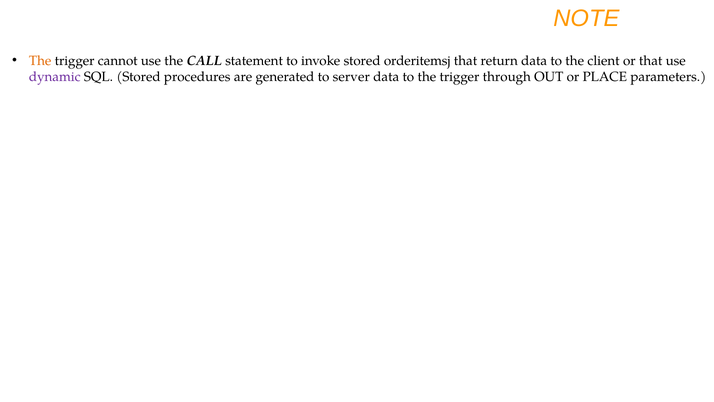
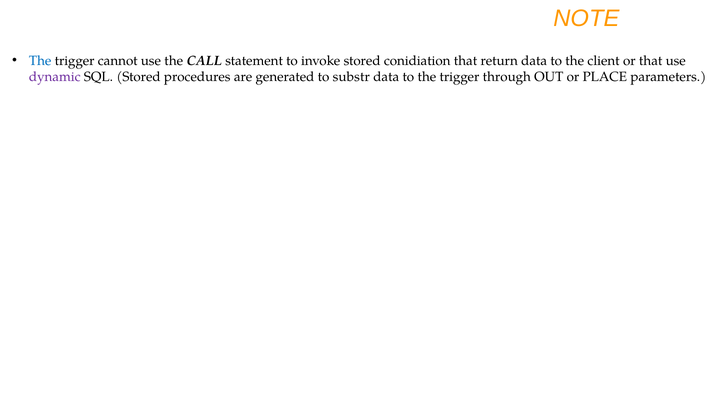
The at (40, 61) colour: orange -> blue
orderitemsj: orderitemsj -> conidiation
server: server -> substr
